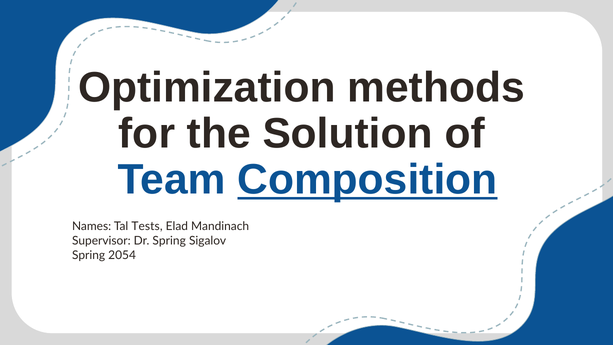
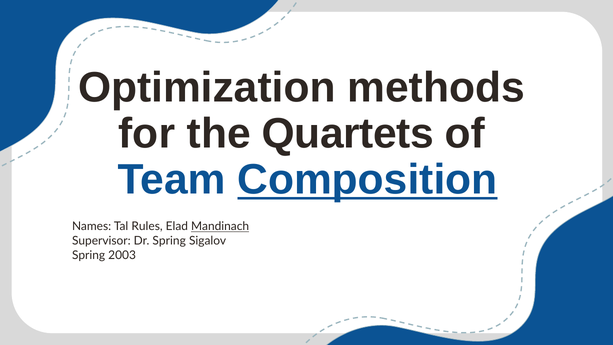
Solution: Solution -> Quartets
Tests: Tests -> Rules
Mandinach underline: none -> present
2054: 2054 -> 2003
